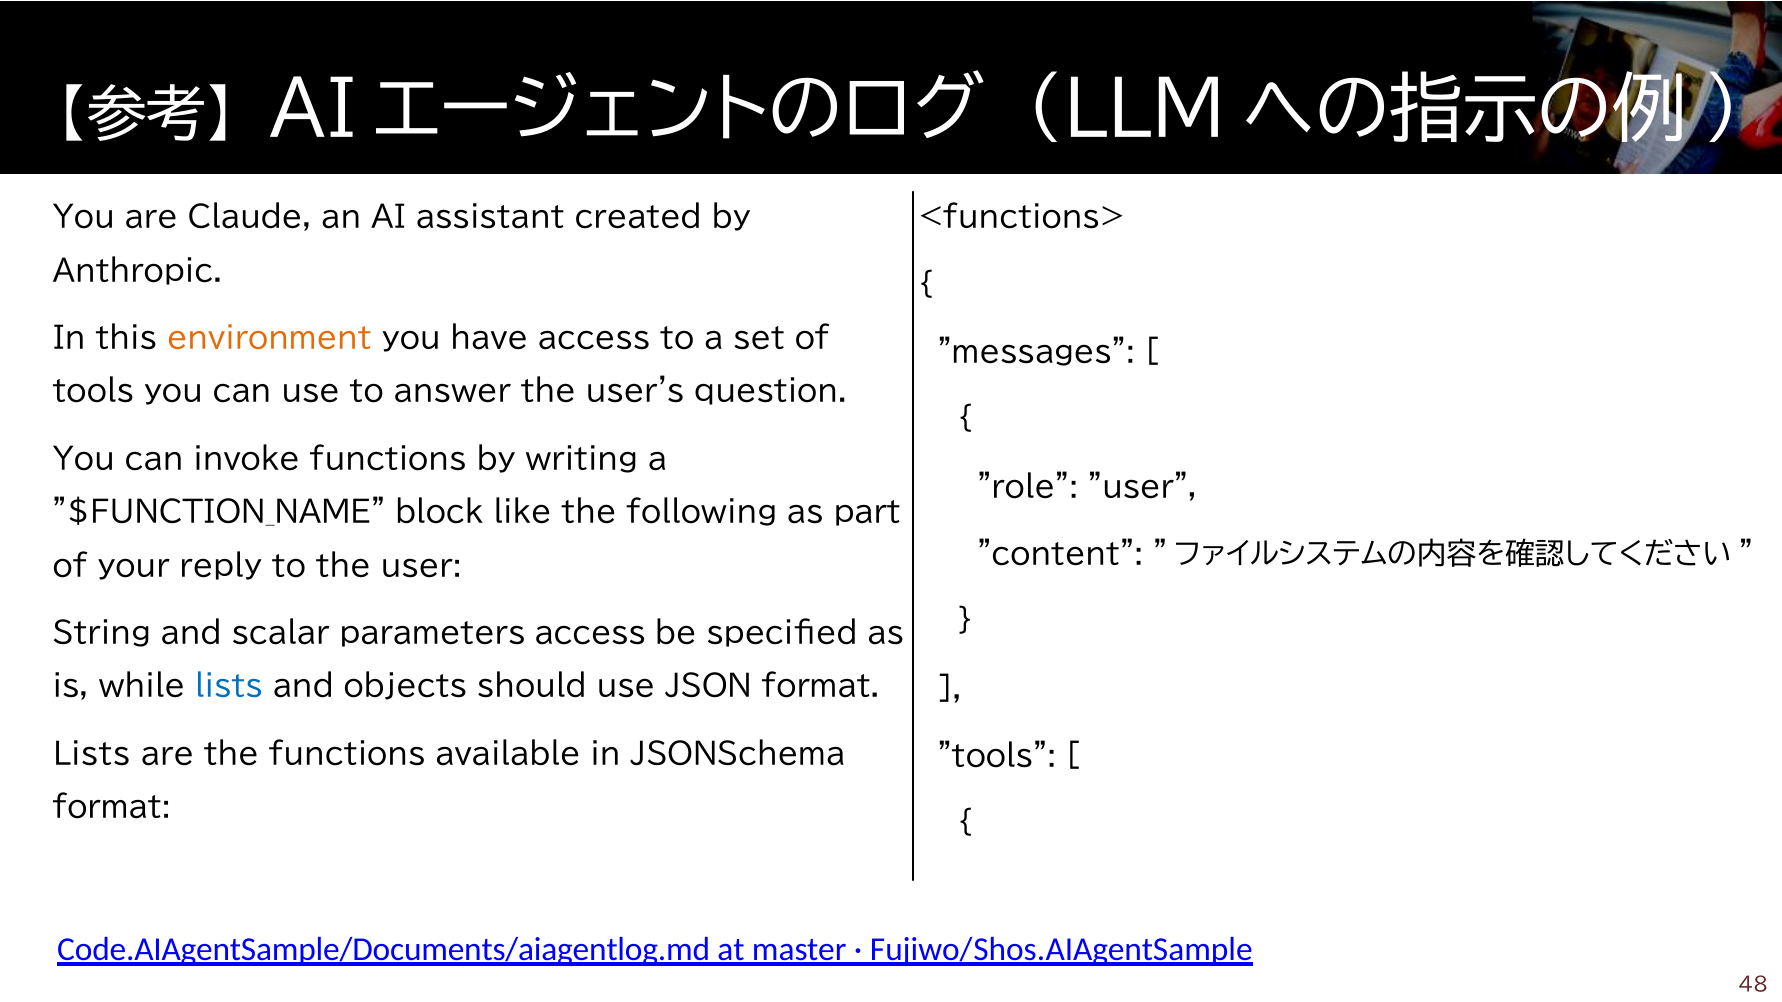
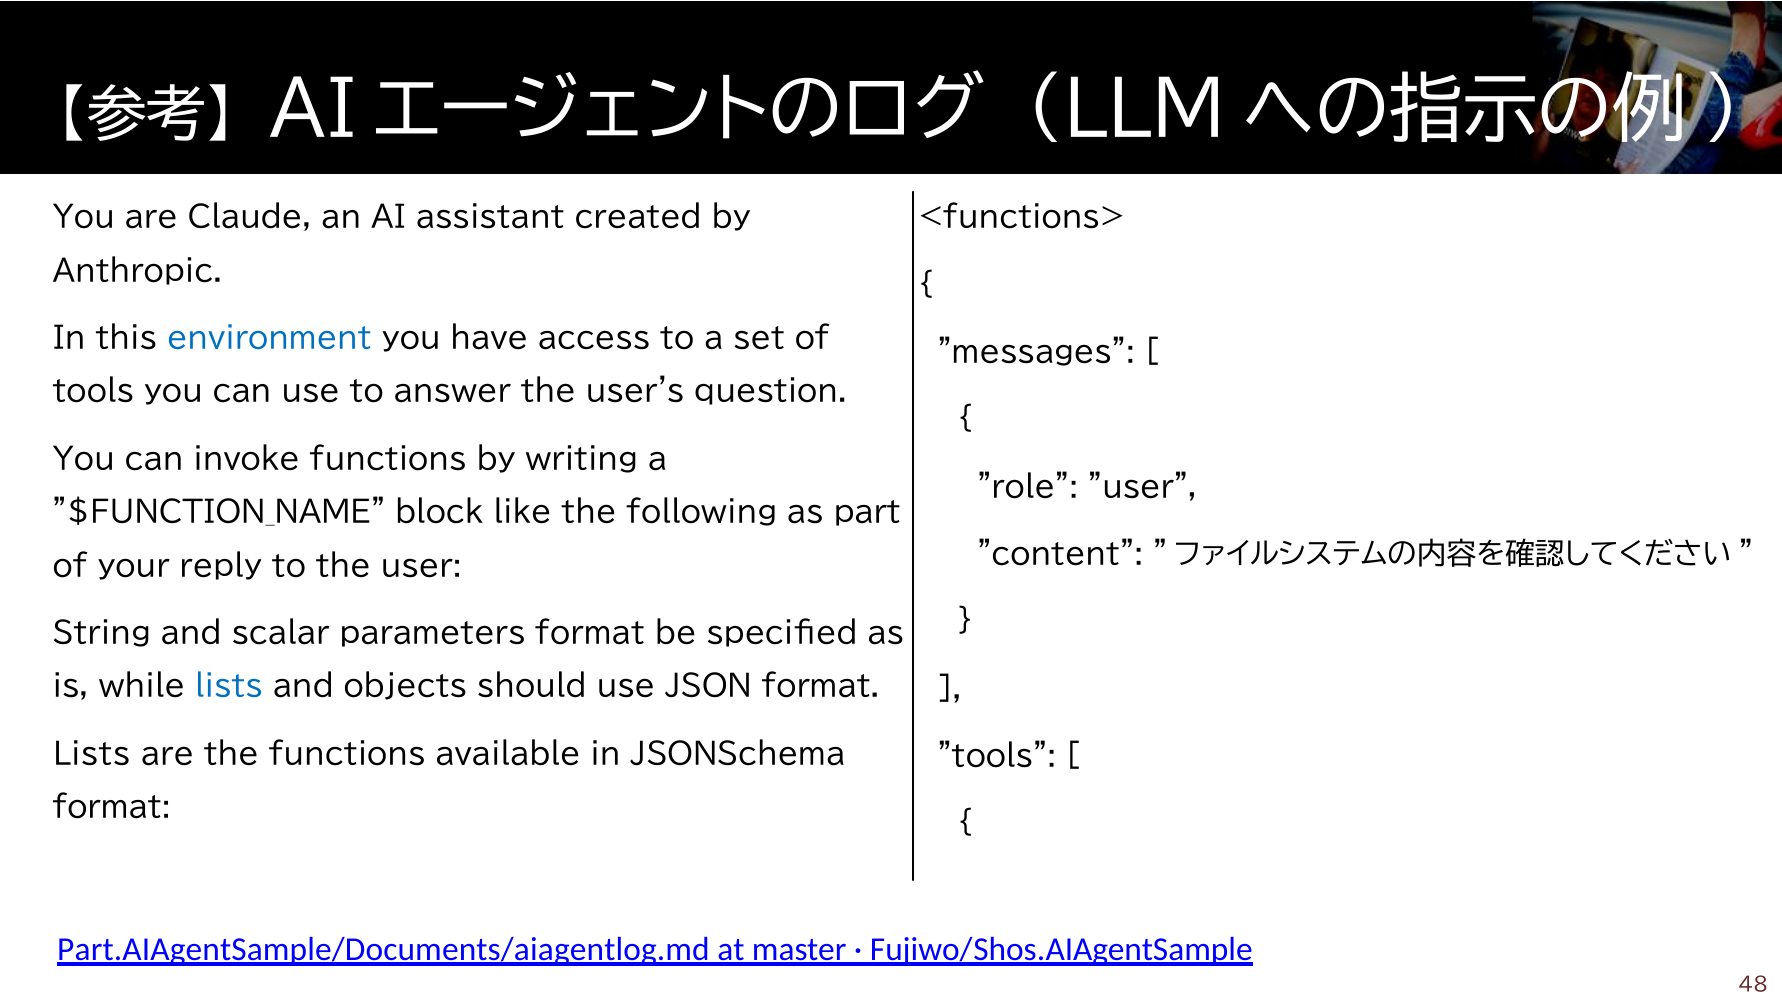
environment colour: orange -> blue
parameters access: access -> format
Code.AIAgentSample/Documents/aiagentlog.md: Code.AIAgentSample/Documents/aiagentlog.md -> Part.AIAgentSample/Documents/aiagentlog.md
